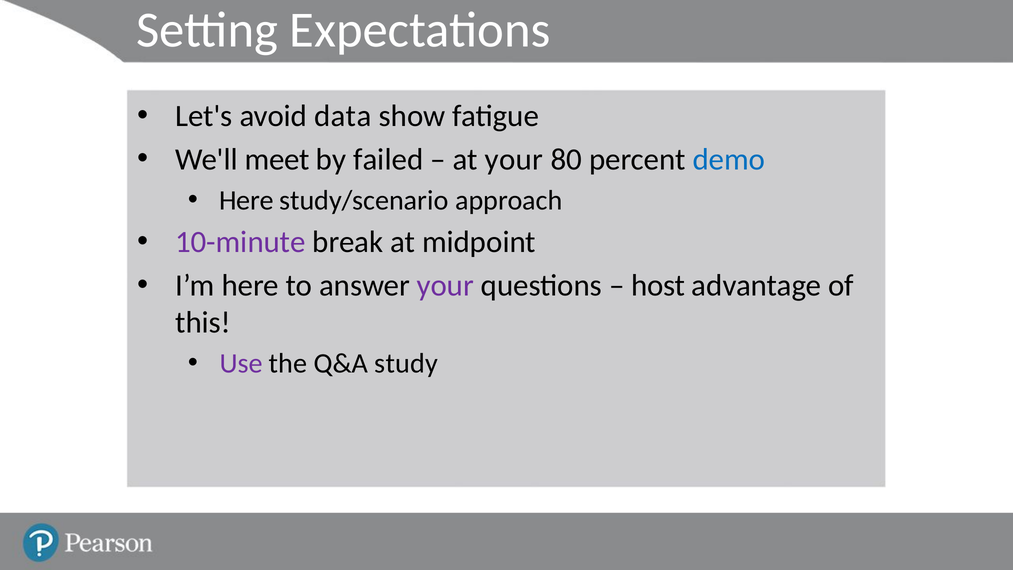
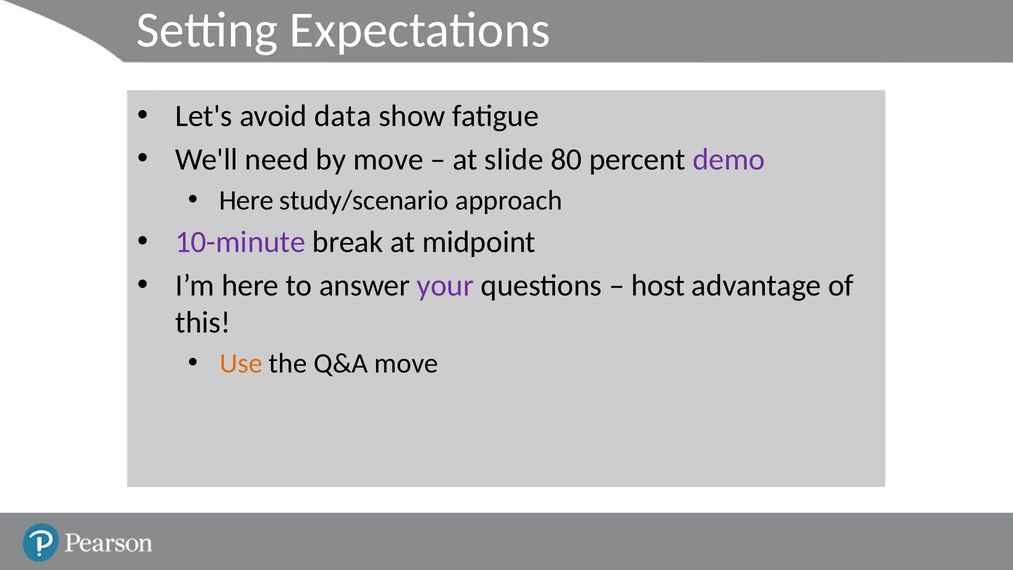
meet: meet -> need
by failed: failed -> move
at your: your -> slide
demo colour: blue -> purple
Use colour: purple -> orange
Q&A study: study -> move
